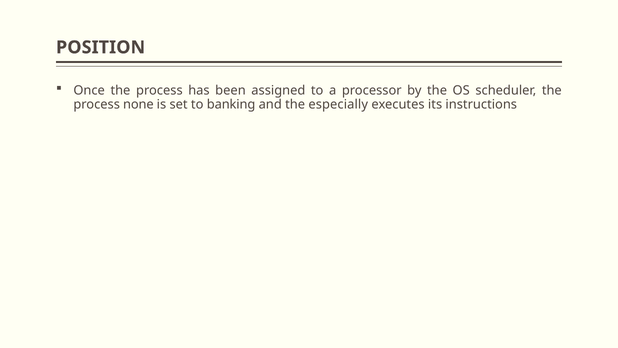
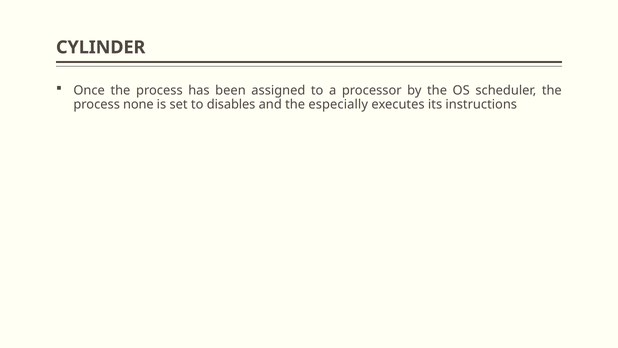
POSITION: POSITION -> CYLINDER
banking: banking -> disables
